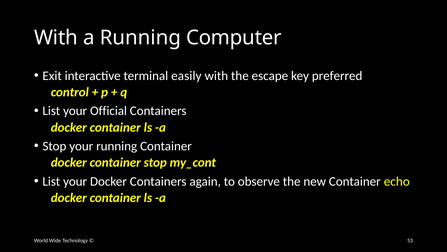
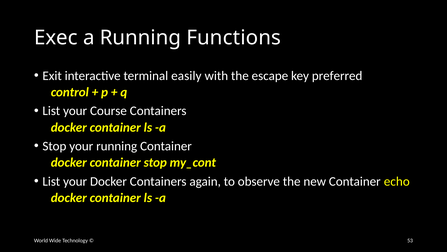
With at (56, 38): With -> Exec
Computer: Computer -> Functions
Official: Official -> Course
